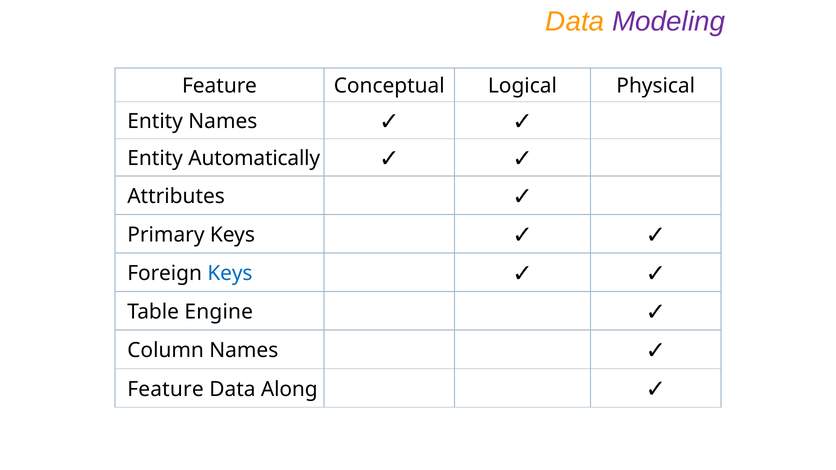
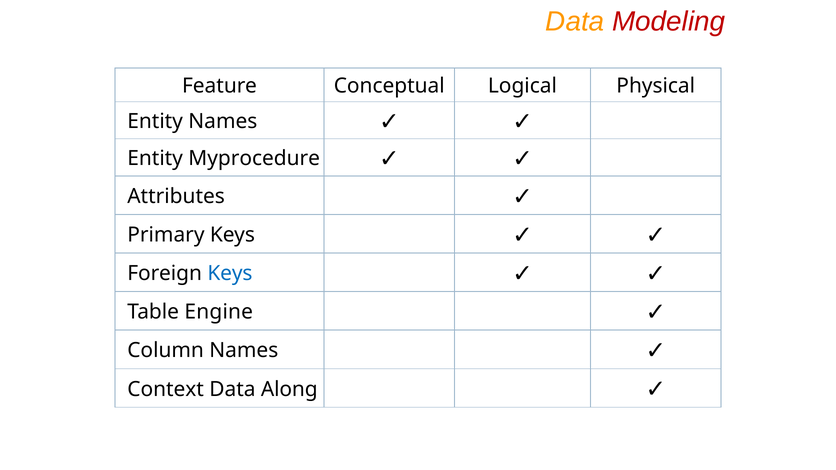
Modeling colour: purple -> red
Automatically: Automatically -> Myprocedure
Feature at (166, 389): Feature -> Context
